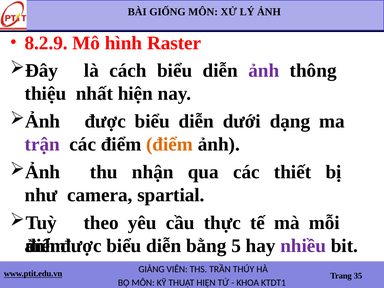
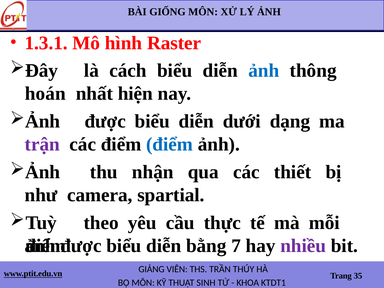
8.2.9: 8.2.9 -> 1.3.1
ảnh at (264, 71) colour: purple -> blue
thiệu: thiệu -> hoán
điểm at (169, 144) colour: orange -> blue
5: 5 -> 7
THUẬT HIỆN: HIỆN -> SINH
